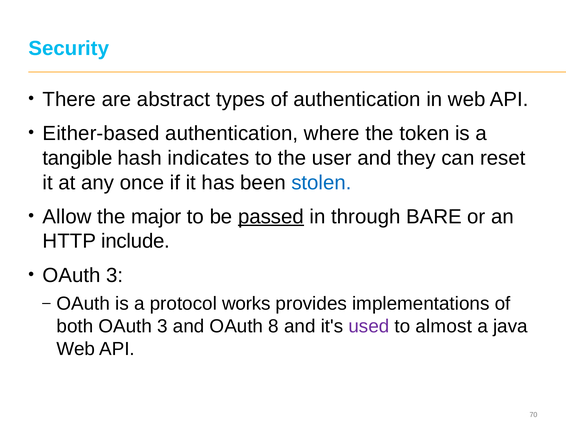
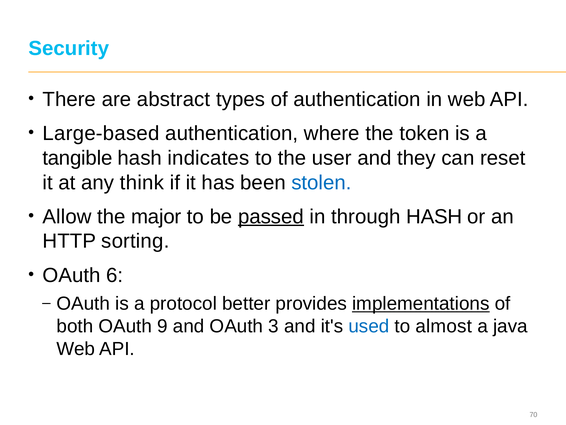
Either-based: Either-based -> Large-based
once: once -> think
through BARE: BARE -> HASH
include: include -> sorting
3 at (115, 275): 3 -> 6
works: works -> better
implementations underline: none -> present
both OAuth 3: 3 -> 9
8: 8 -> 3
used colour: purple -> blue
